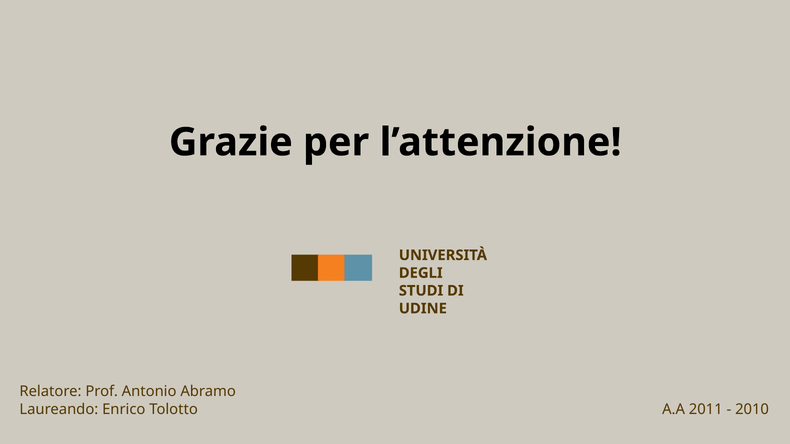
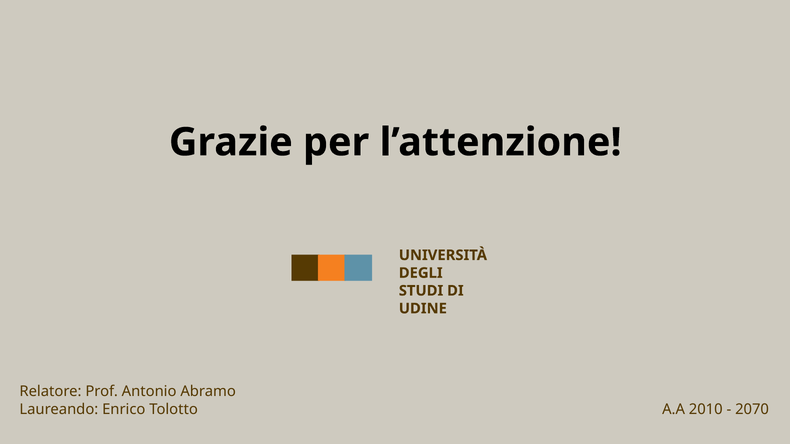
2011: 2011 -> 2010
2010: 2010 -> 2070
